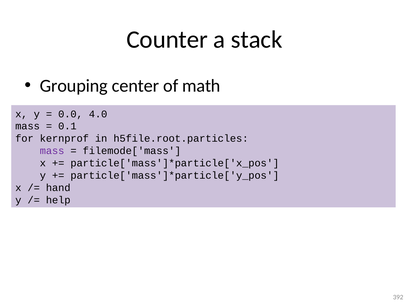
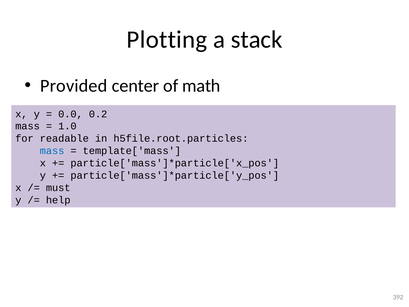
Counter: Counter -> Plotting
Grouping: Grouping -> Provided
4.0: 4.0 -> 0.2
0.1: 0.1 -> 1.0
kernprof: kernprof -> readable
mass at (52, 151) colour: purple -> blue
filemode['mass: filemode['mass -> template['mass
hand: hand -> must
